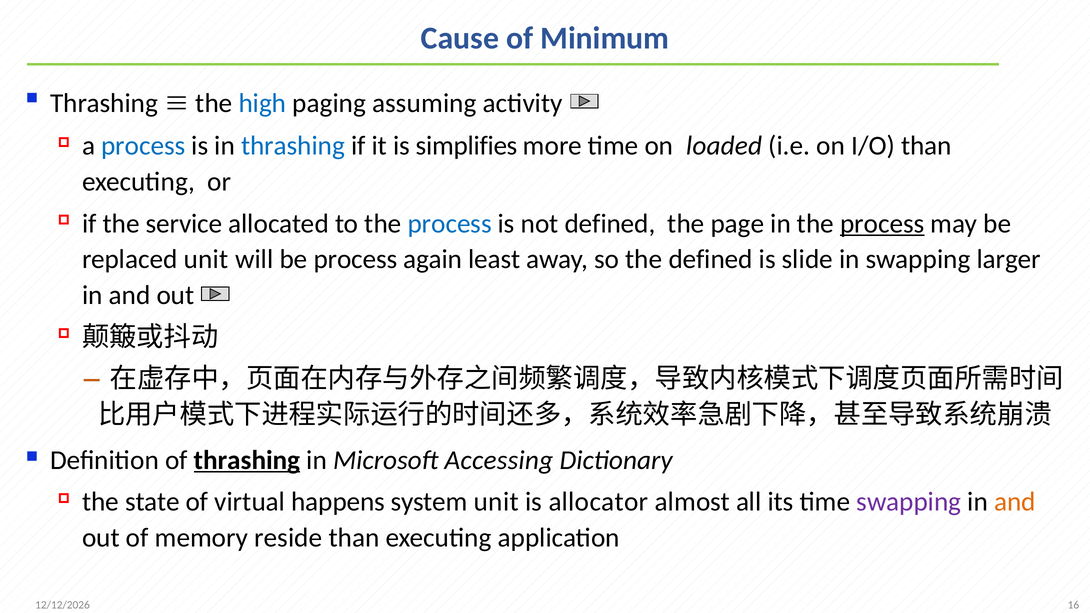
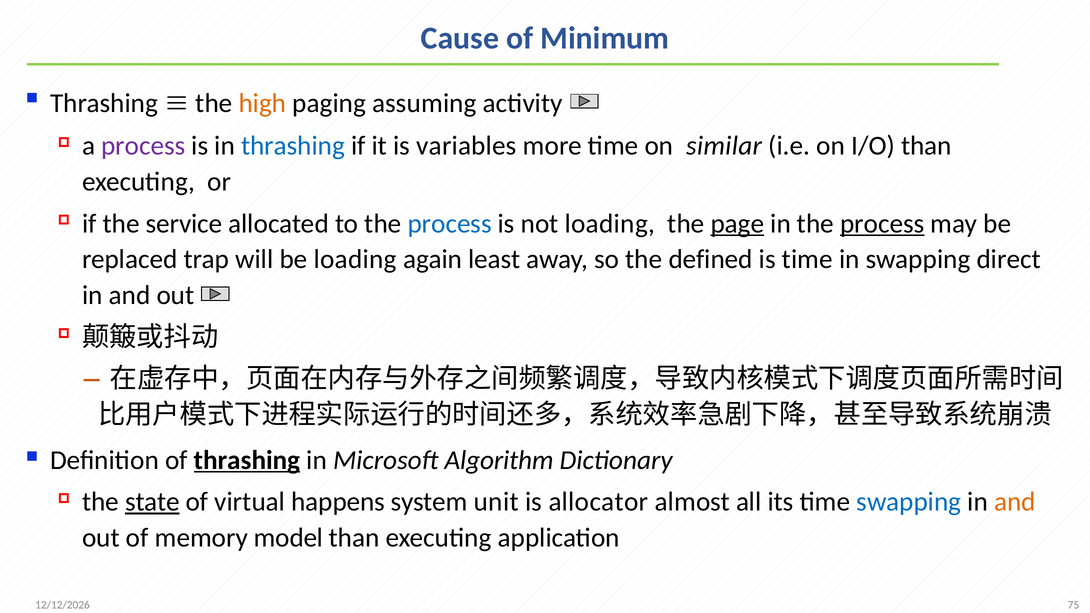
high colour: blue -> orange
process at (143, 146) colour: blue -> purple
simplifies: simplifies -> variables
loaded: loaded -> similar
not defined: defined -> loading
page underline: none -> present
replaced unit: unit -> trap
be process: process -> loading
is slide: slide -> time
larger: larger -> direct
Accessing: Accessing -> Algorithm
state underline: none -> present
swapping at (909, 502) colour: purple -> blue
reside: reside -> model
16: 16 -> 75
